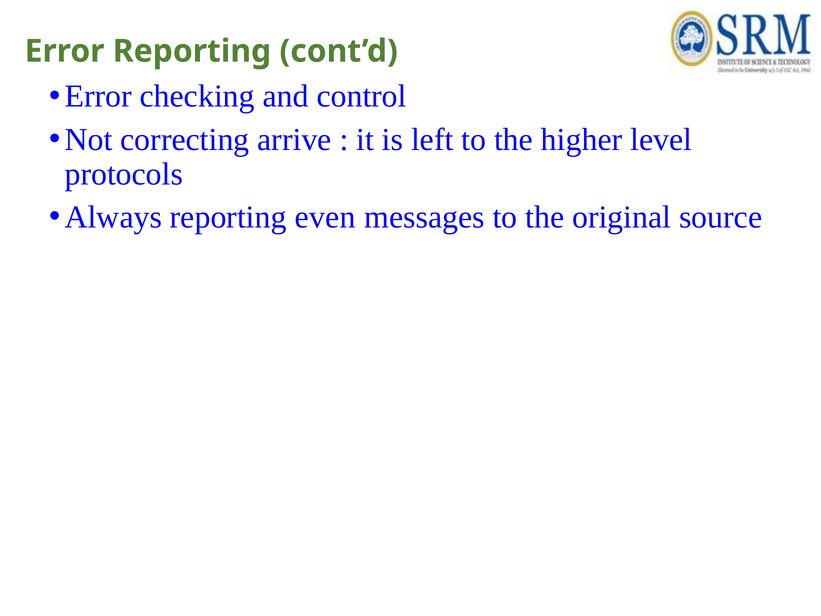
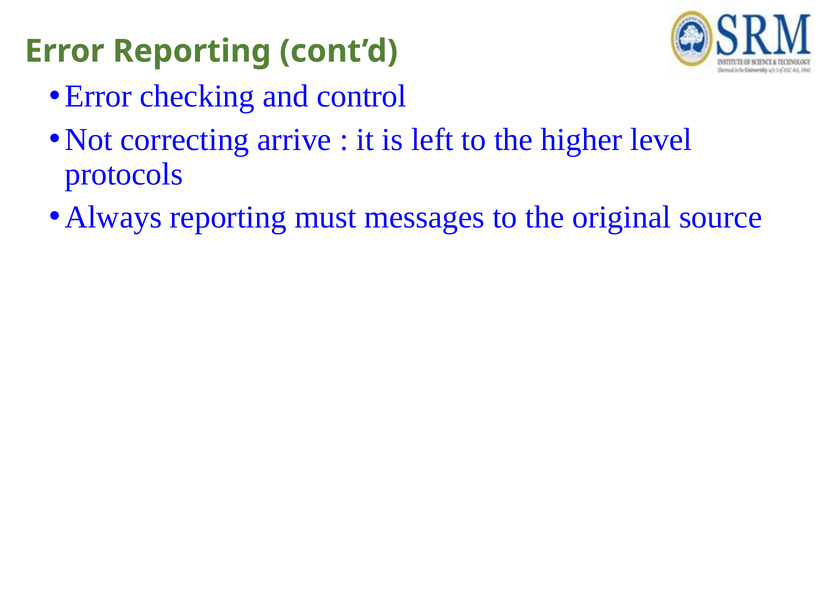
even: even -> must
